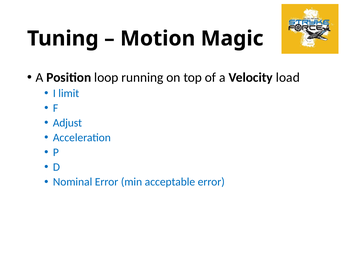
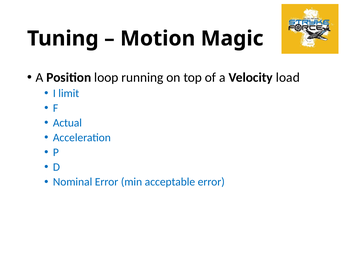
Adjust: Adjust -> Actual
